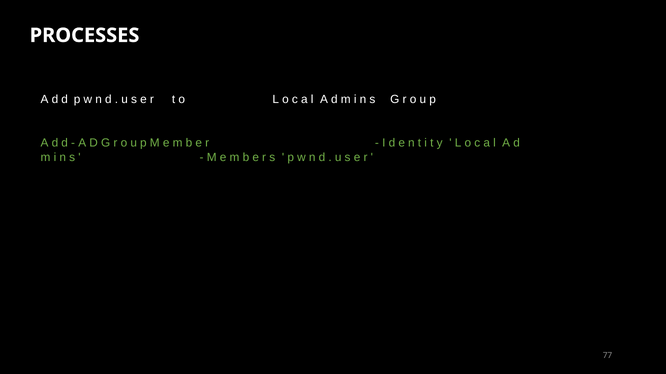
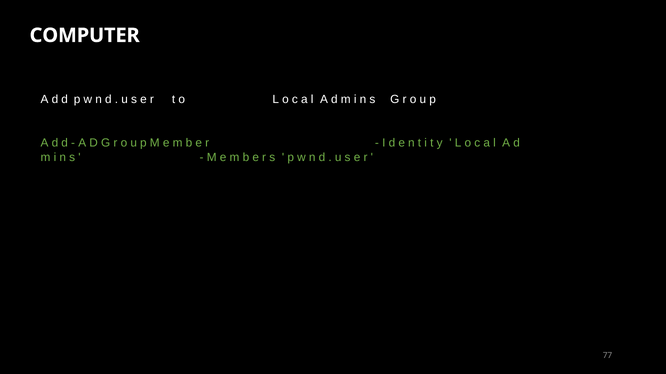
PROCESSES: PROCESSES -> COMPUTER
